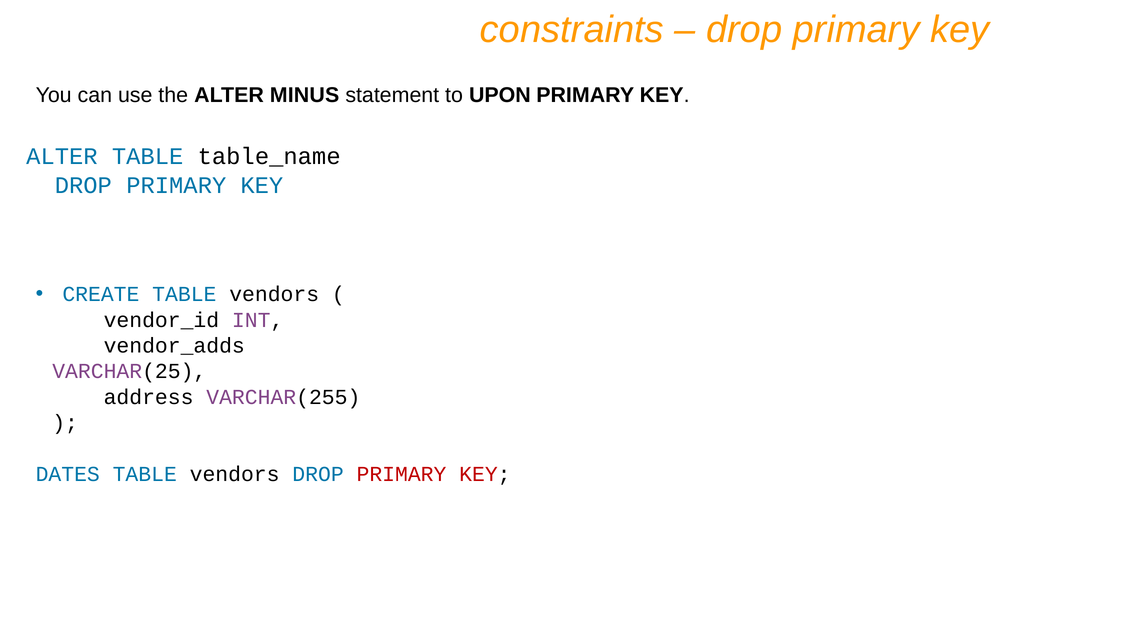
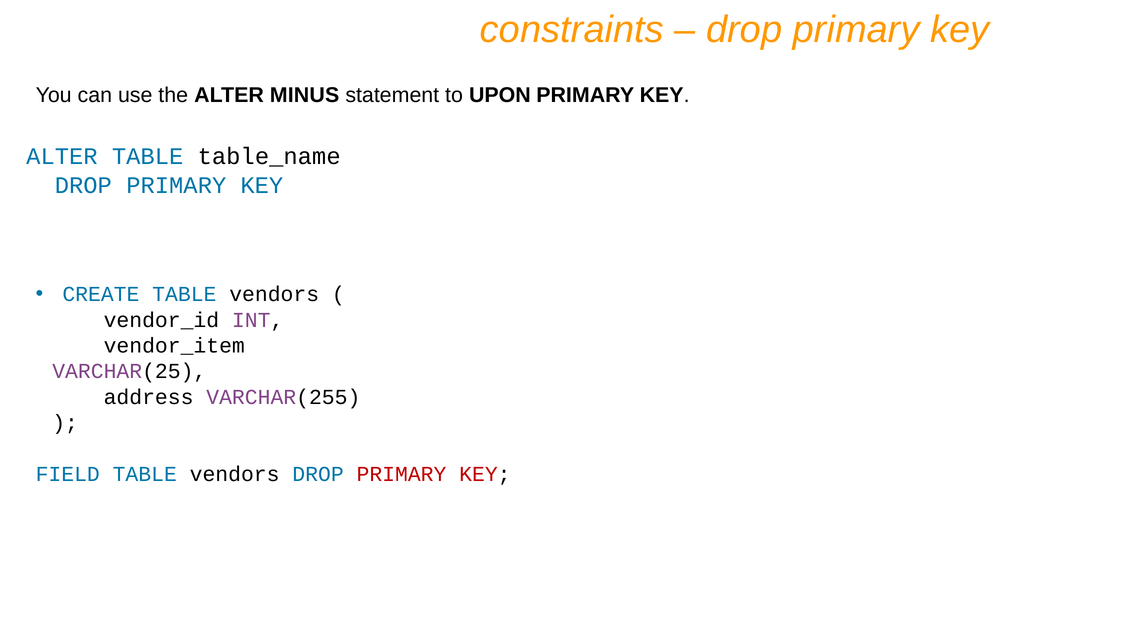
vendor_adds: vendor_adds -> vendor_item
DATES: DATES -> FIELD
